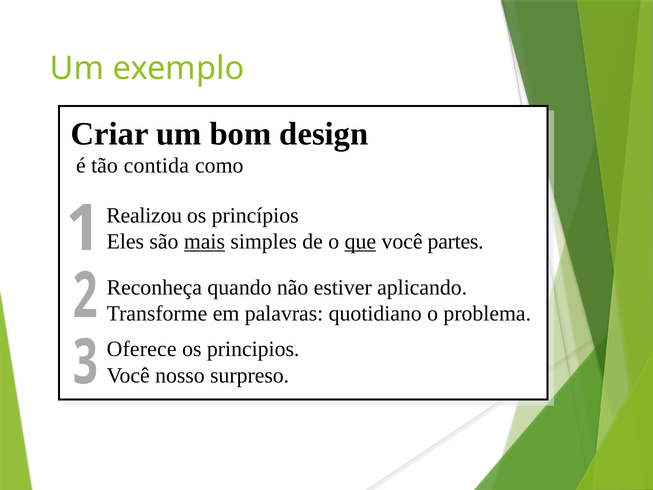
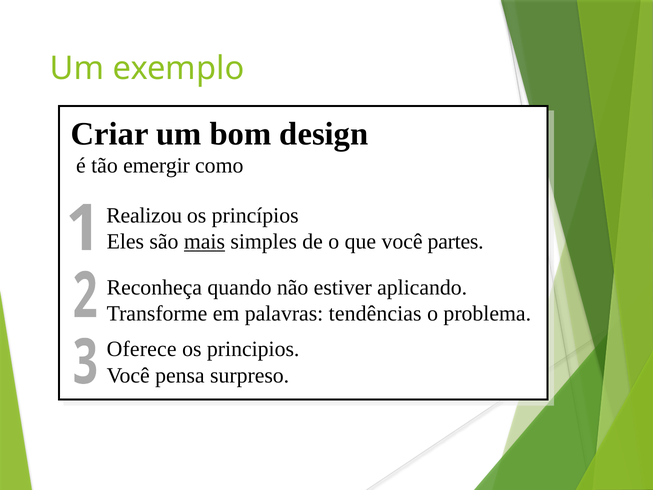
contida: contida -> emergir
que underline: present -> none
quotidiano: quotidiano -> tendências
nosso: nosso -> pensa
